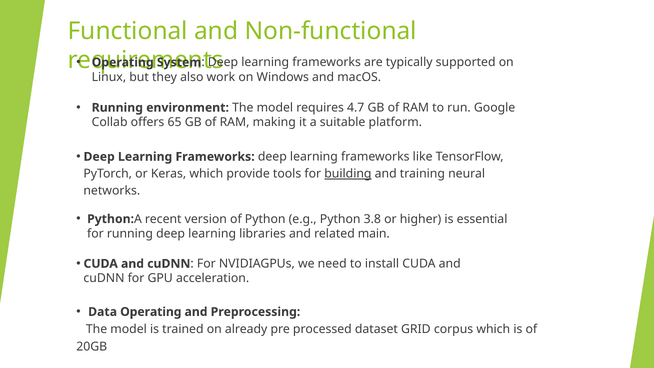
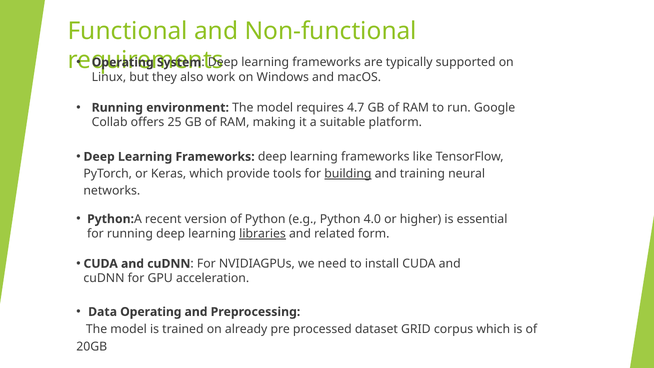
65: 65 -> 25
3.8: 3.8 -> 4.0
libraries underline: none -> present
main: main -> form
